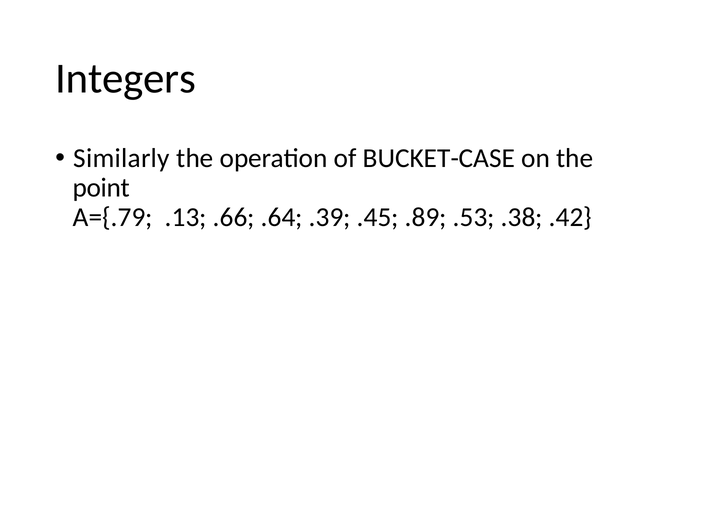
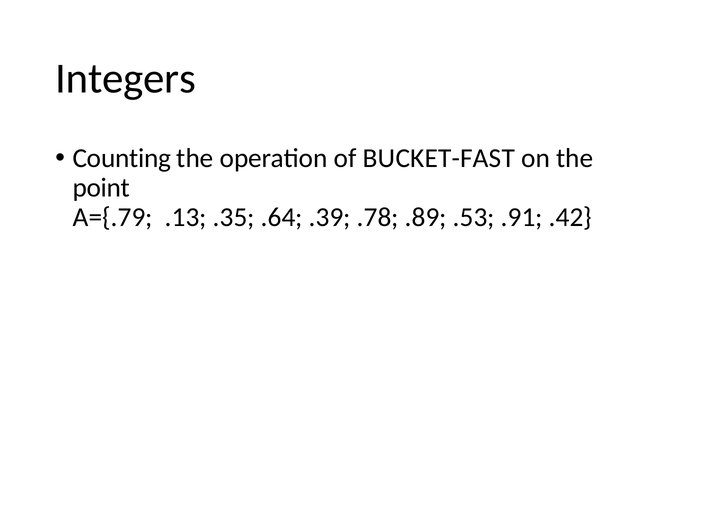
Similarly: Similarly -> Counting
BUCKET-CASE: BUCKET-CASE -> BUCKET-FAST
.66: .66 -> .35
.45: .45 -> .78
.38: .38 -> .91
